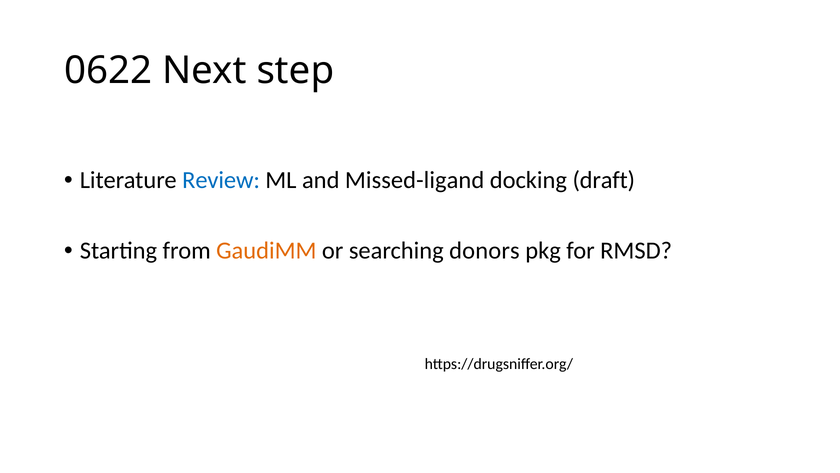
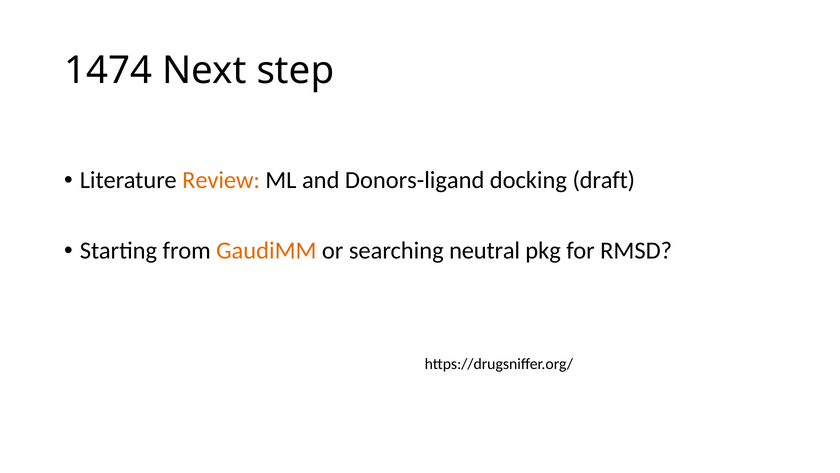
0622: 0622 -> 1474
Review colour: blue -> orange
Missed-ligand: Missed-ligand -> Donors-ligand
donors: donors -> neutral
